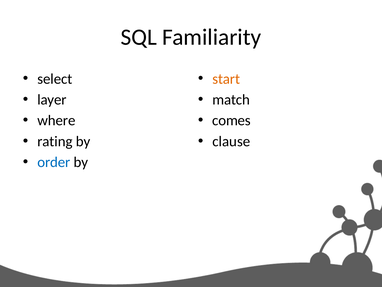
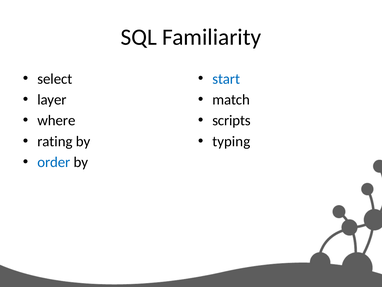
start colour: orange -> blue
comes: comes -> scripts
clause: clause -> typing
